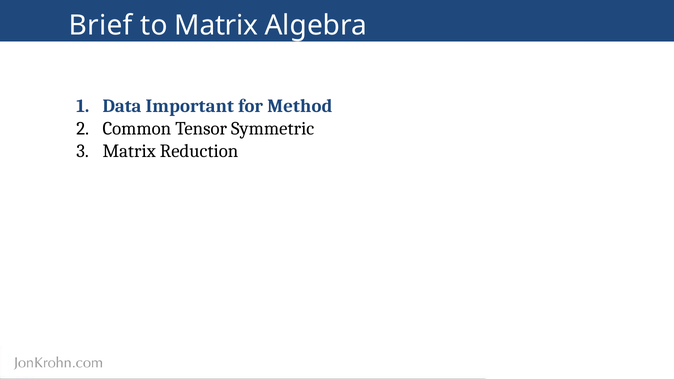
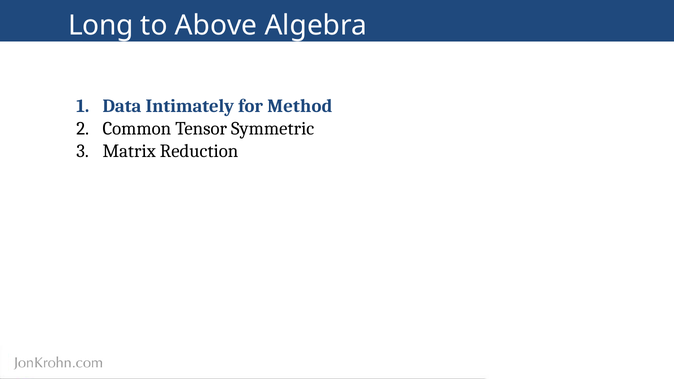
Brief: Brief -> Long
to Matrix: Matrix -> Above
Important: Important -> Intimately
